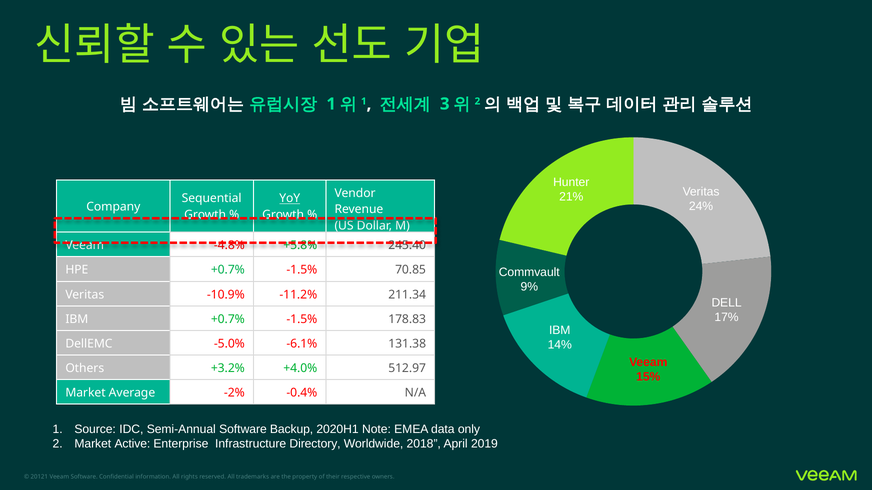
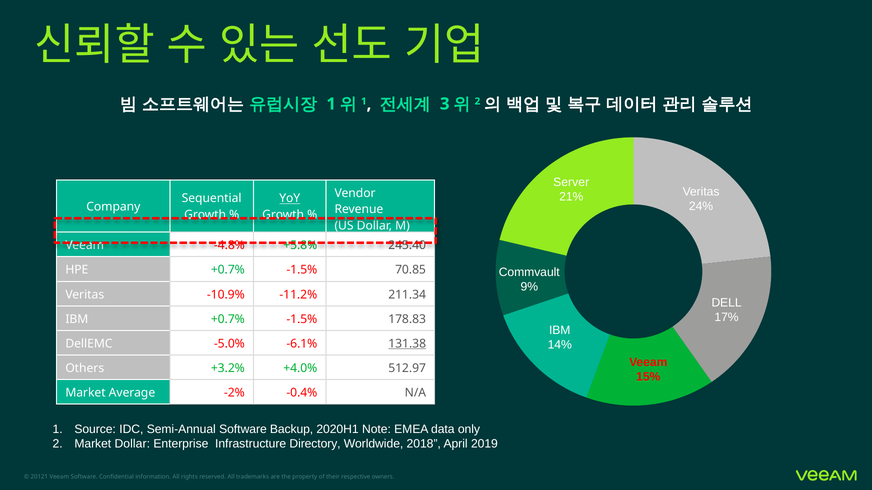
Hunter: Hunter -> Server
131.38 underline: none -> present
Market Active: Active -> Dollar
